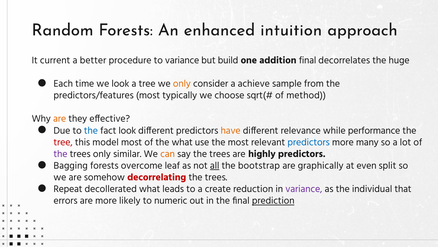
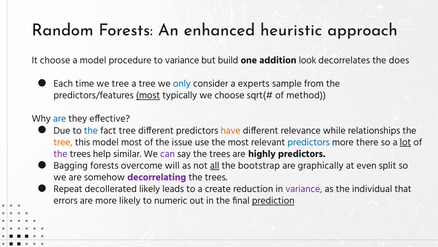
intuition: intuition -> heuristic
It current: current -> choose
a better: better -> model
addition final: final -> look
huge: huge -> does
we look: look -> tree
only at (182, 83) colour: orange -> blue
achieve: achieve -> experts
most at (148, 95) underline: none -> present
are at (60, 118) colour: orange -> blue
fact look: look -> tree
performance: performance -> relationships
tree at (63, 142) colour: red -> orange
the what: what -> issue
many: many -> there
lot underline: none -> present
trees only: only -> help
can colour: orange -> purple
leaf: leaf -> will
decorrelating colour: red -> purple
decollerated what: what -> likely
